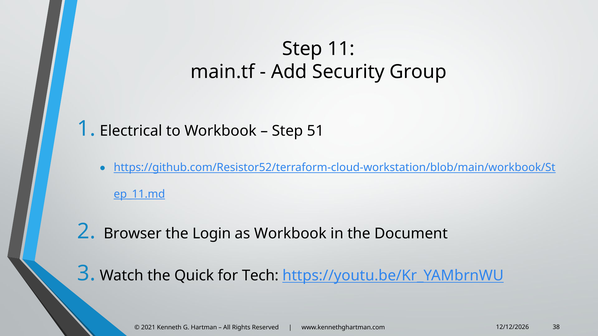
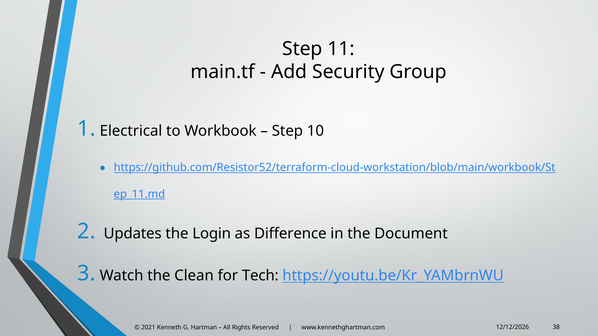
51: 51 -> 10
Browser: Browser -> Updates
as Workbook: Workbook -> Difference
Quick: Quick -> Clean
